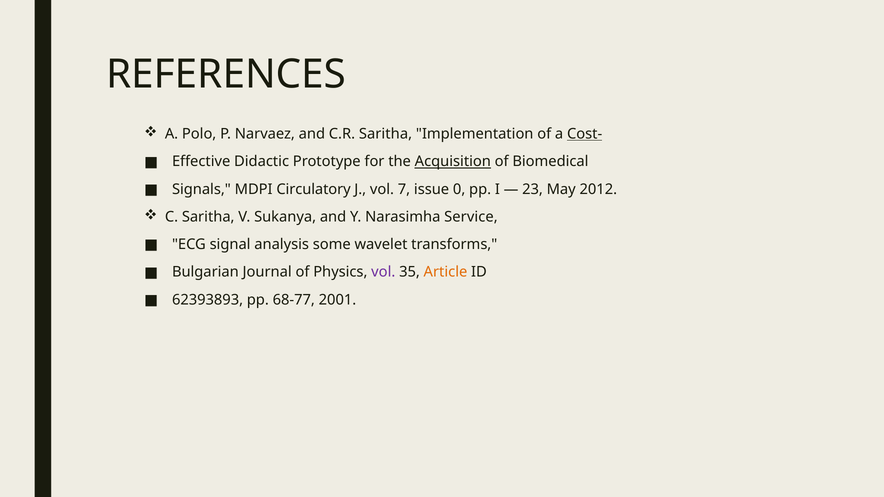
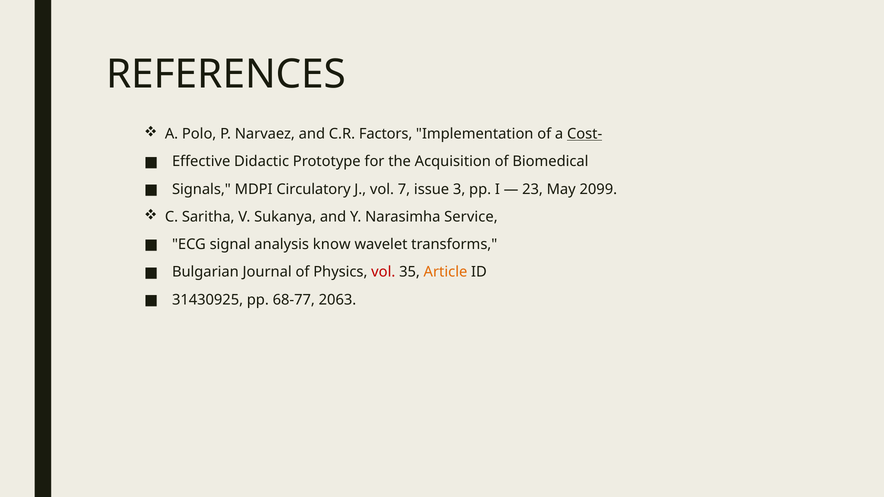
C.R Saritha: Saritha -> Factors
Acquisition underline: present -> none
0: 0 -> 3
2012: 2012 -> 2099
some: some -> know
vol at (383, 272) colour: purple -> red
62393893: 62393893 -> 31430925
2001: 2001 -> 2063
